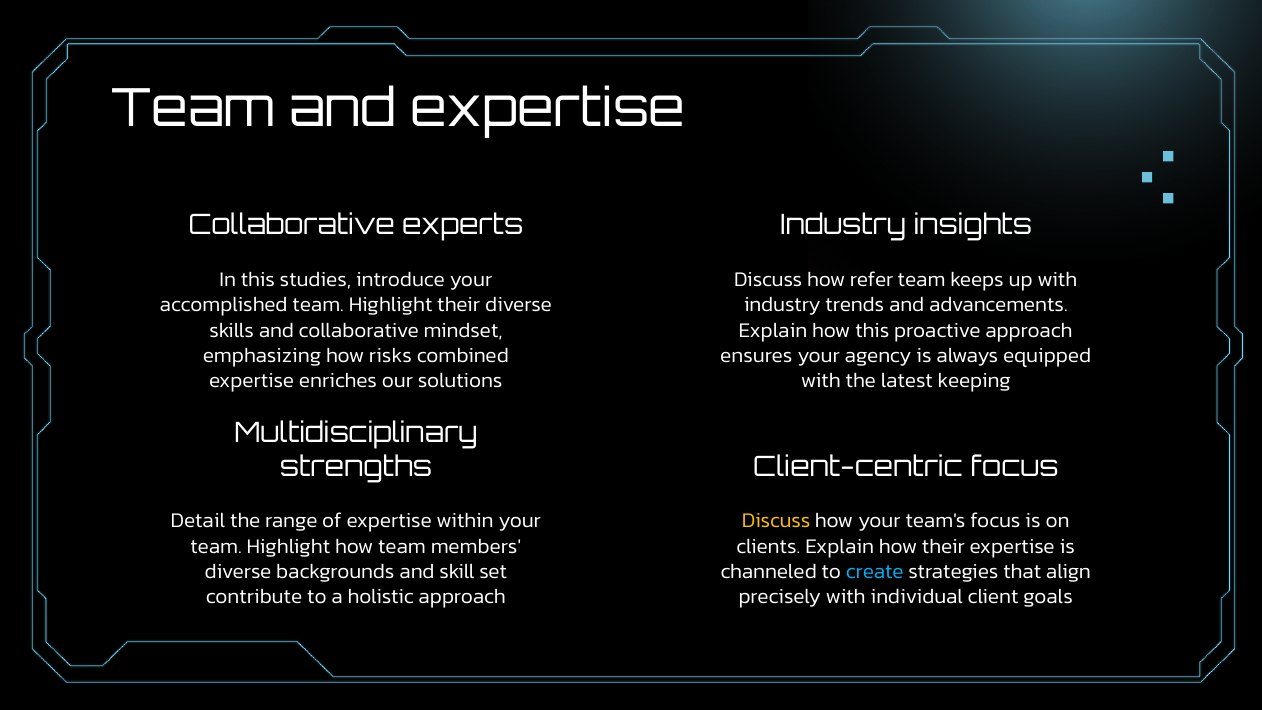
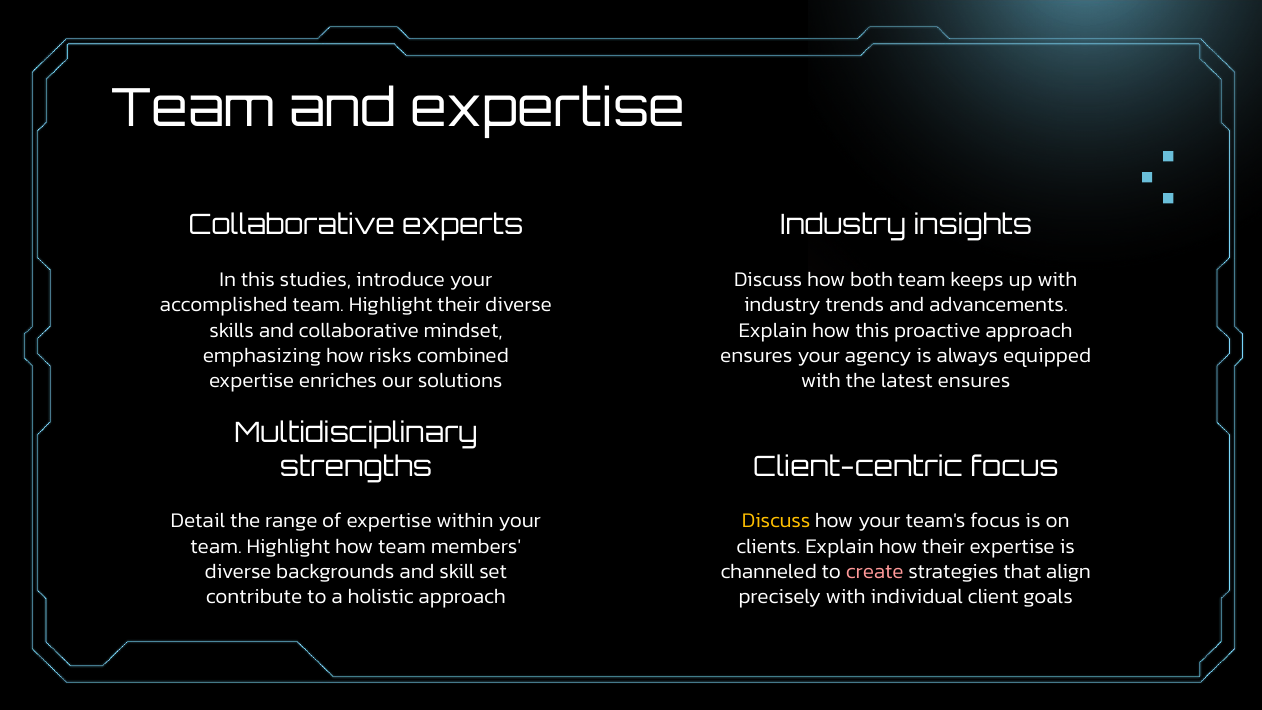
refer: refer -> both
latest keeping: keeping -> ensures
create colour: light blue -> pink
